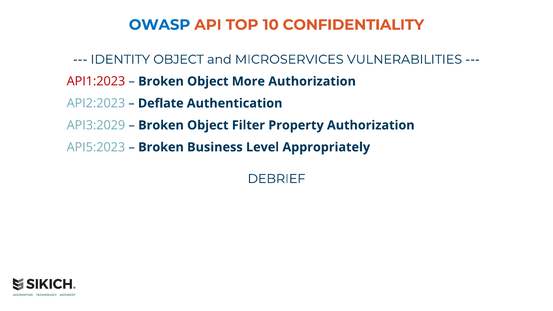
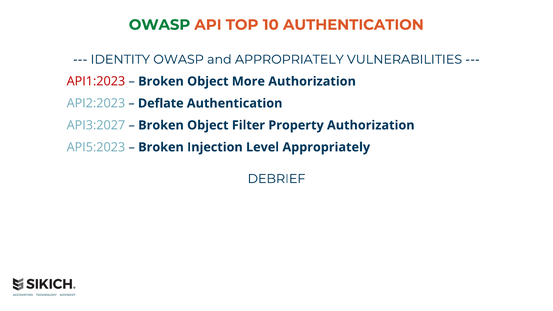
OWASP at (160, 25) colour: blue -> green
10 CONFIDENTIALITY: CONFIDENTIALITY -> AUTHENTICATION
IDENTITY OBJECT: OBJECT -> OWASP
and MICROSERVICES: MICROSERVICES -> APPROPRIATELY
API3:2029: API3:2029 -> API3:2027
Business: Business -> Injection
